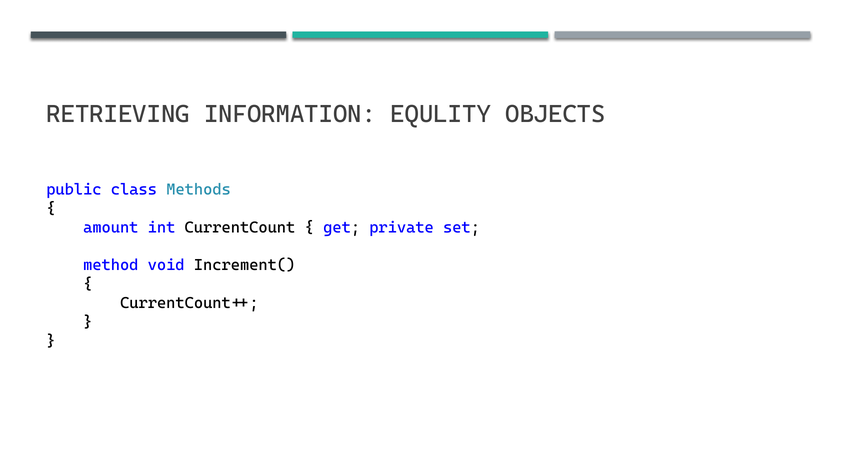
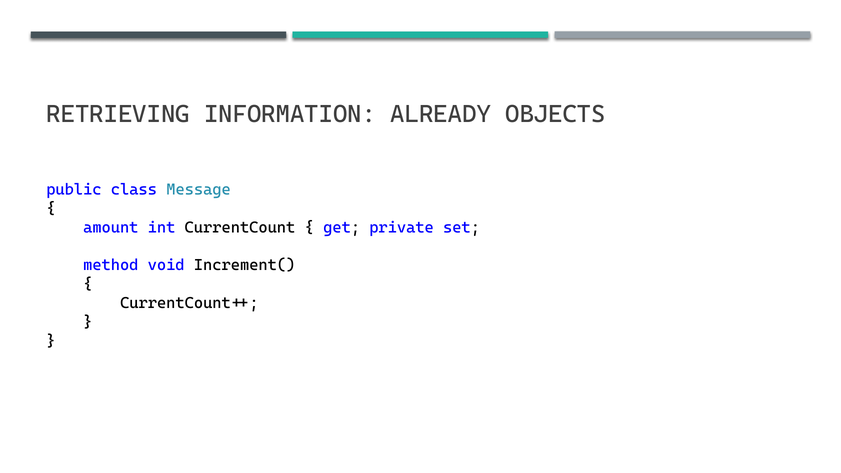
EQULITY: EQULITY -> ALREADY
Methods: Methods -> Message
